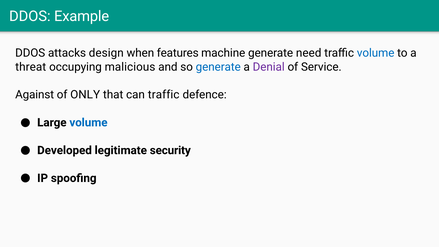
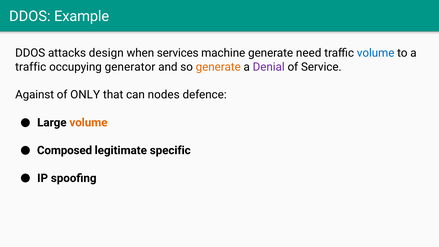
features: features -> services
threat at (31, 67): threat -> traffic
malicious: malicious -> generator
generate at (218, 67) colour: blue -> orange
can traffic: traffic -> nodes
volume at (88, 123) colour: blue -> orange
Developed: Developed -> Composed
security: security -> specific
